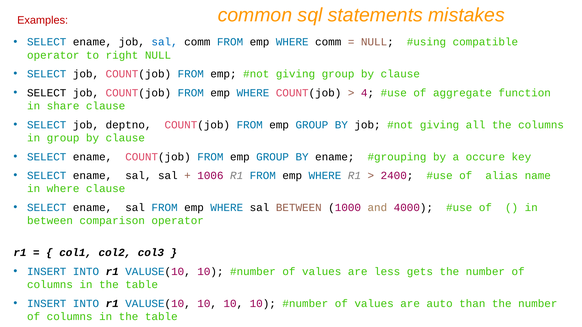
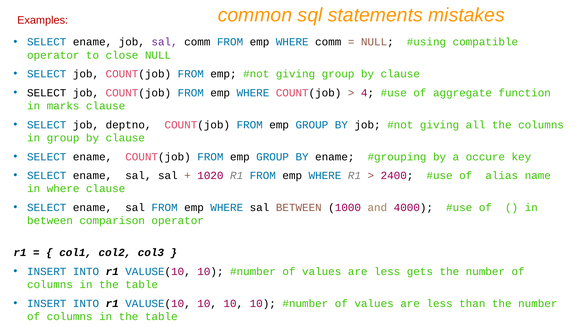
sal at (165, 42) colour: blue -> purple
right: right -> close
share: share -> marks
1006: 1006 -> 1020
auto at (440, 304): auto -> less
